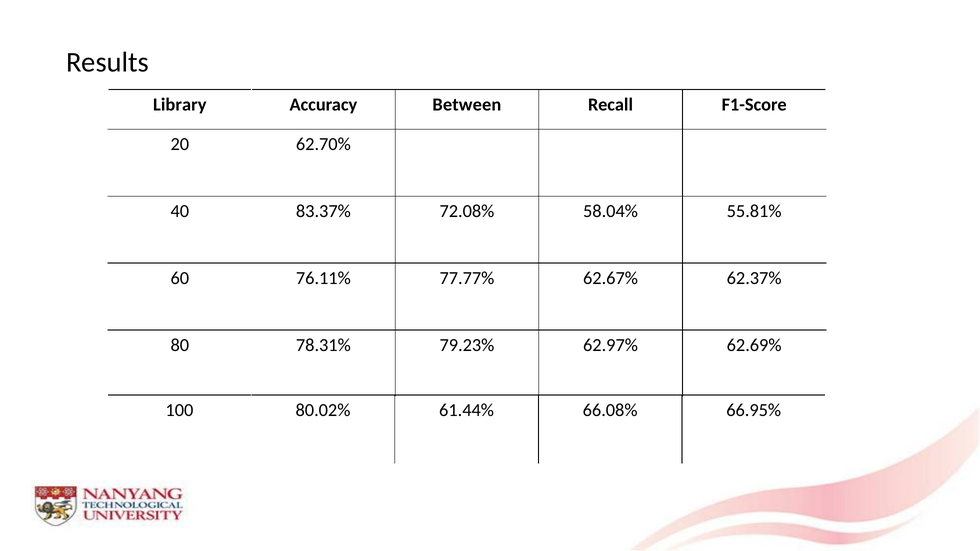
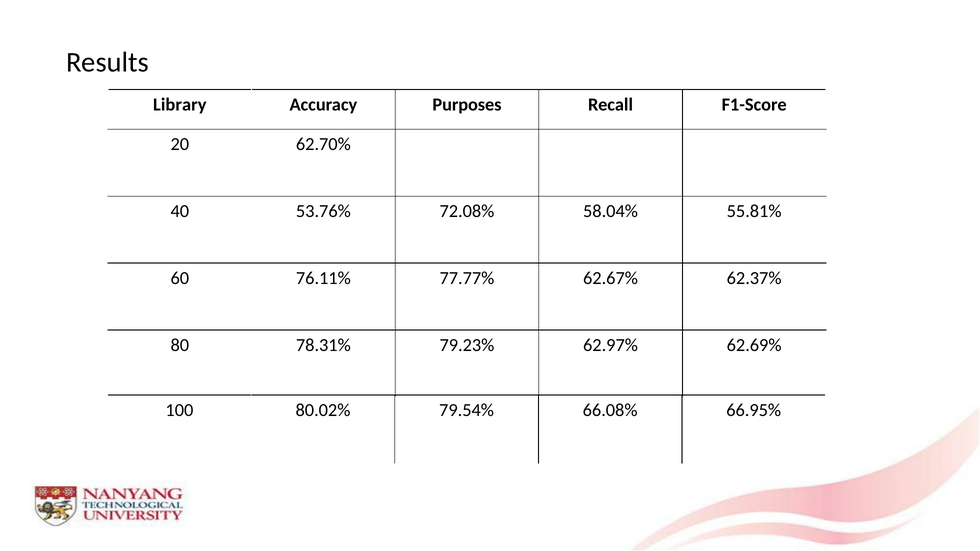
Between: Between -> Purposes
83.37%: 83.37% -> 53.76%
61.44%: 61.44% -> 79.54%
